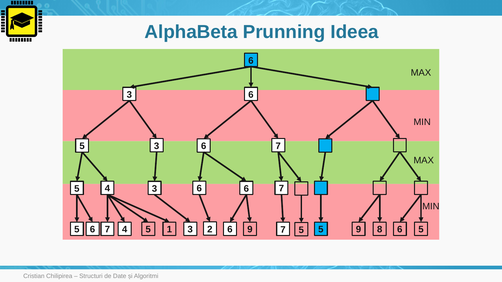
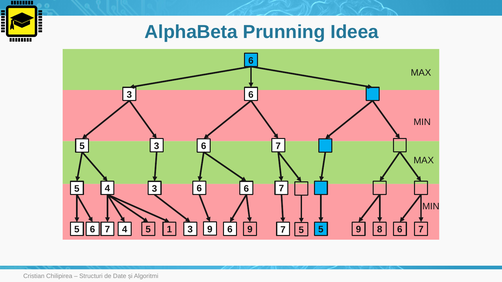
1 2: 2 -> 9
9 5: 5 -> 7
